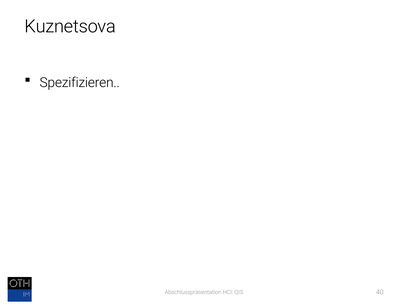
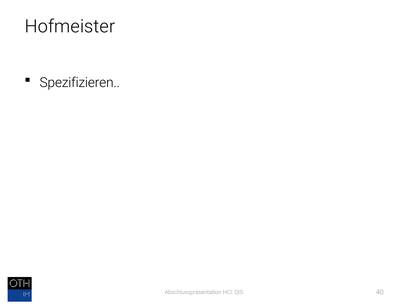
Kuznetsova: Kuznetsova -> Hofmeister
